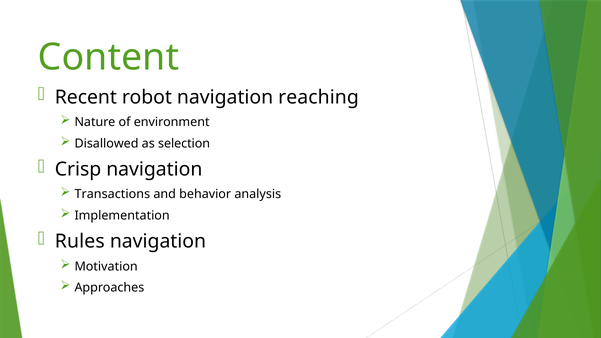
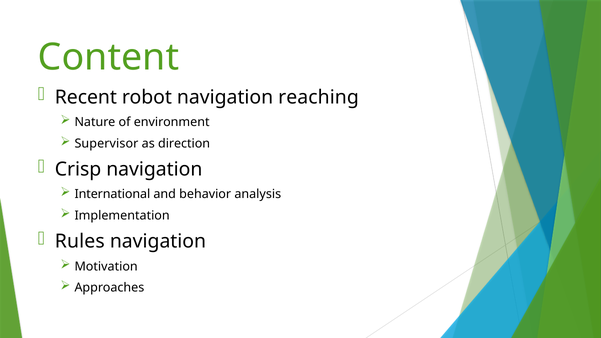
Disallowed: Disallowed -> Supervisor
selection: selection -> direction
Transactions: Transactions -> International
